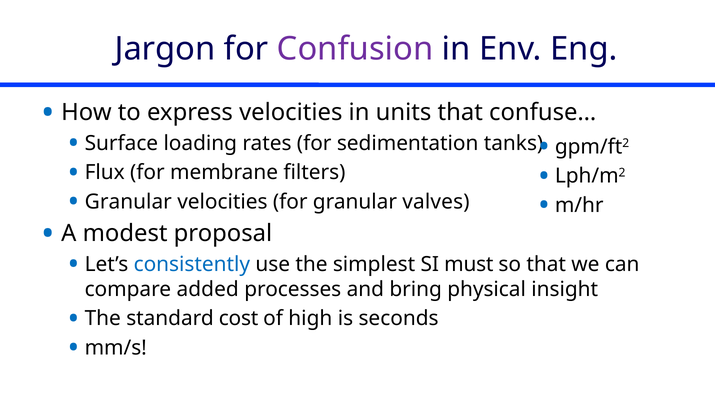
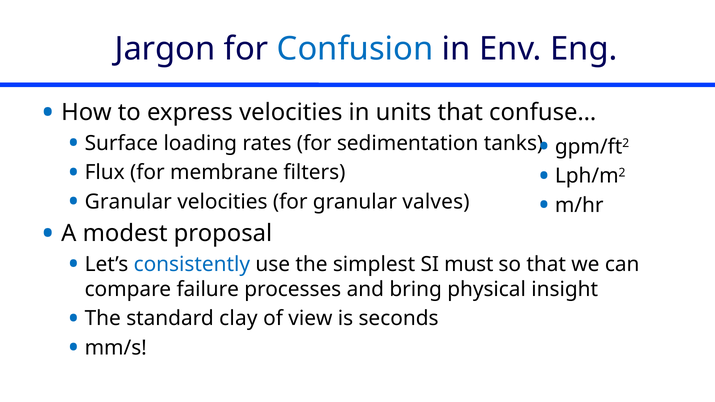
Confusion colour: purple -> blue
added: added -> failure
cost: cost -> clay
high: high -> view
